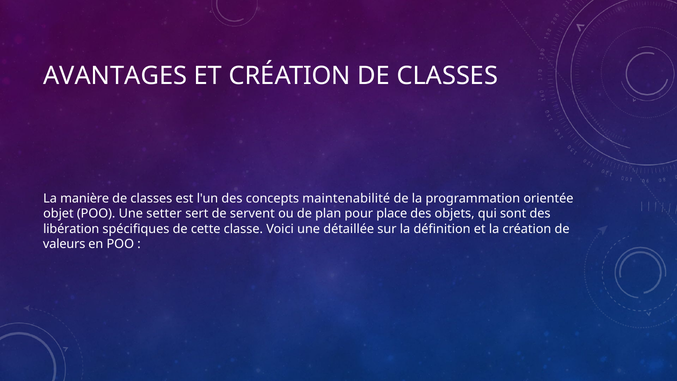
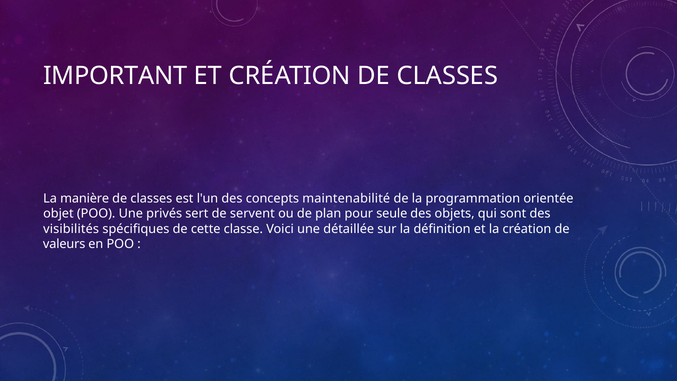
AVANTAGES: AVANTAGES -> IMPORTANT
setter: setter -> privés
place: place -> seule
libération: libération -> visibilités
